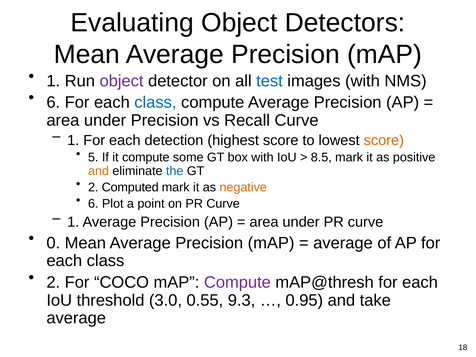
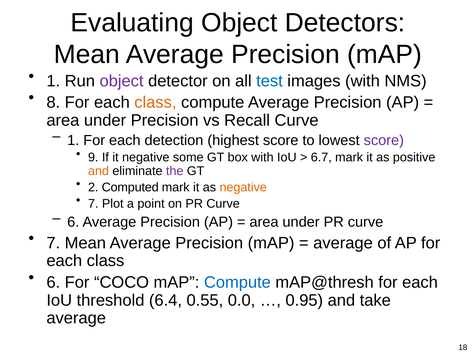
6 at (53, 103): 6 -> 8
class at (155, 103) colour: blue -> orange
score at (384, 140) colour: orange -> purple
5: 5 -> 9
it compute: compute -> negative
8.5: 8.5 -> 6.7
the colour: blue -> purple
6 at (93, 204): 6 -> 7
1 at (73, 222): 1 -> 6
0 at (53, 243): 0 -> 7
2 at (53, 282): 2 -> 6
Compute at (237, 282) colour: purple -> blue
3.0: 3.0 -> 6.4
9.3: 9.3 -> 0.0
